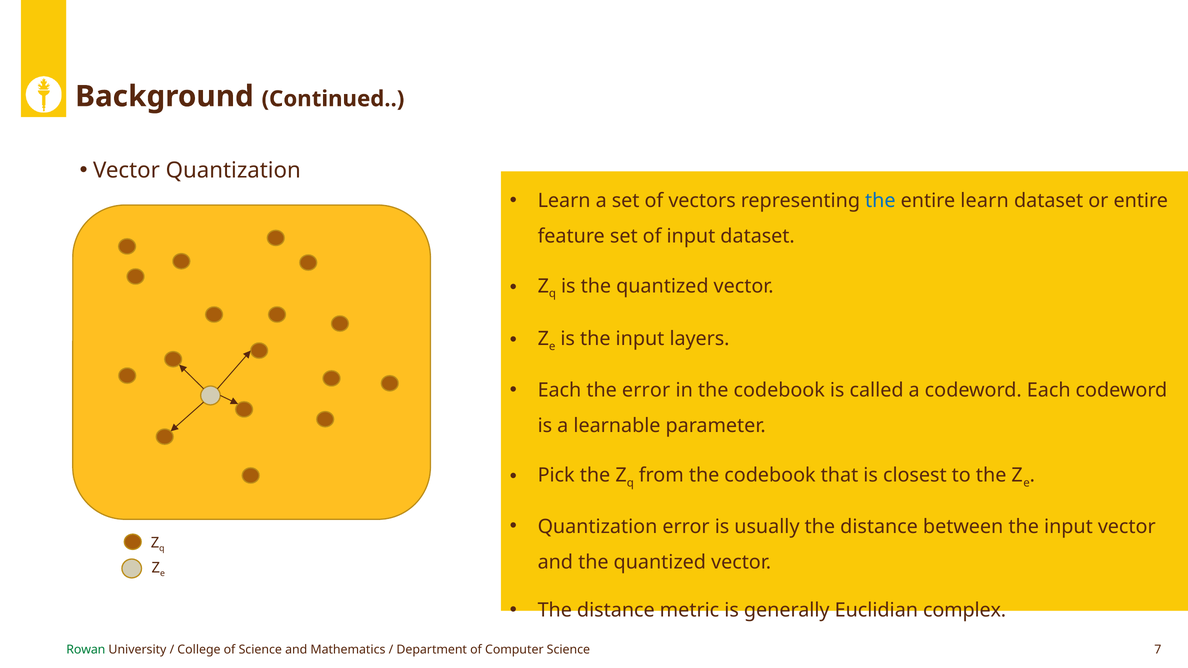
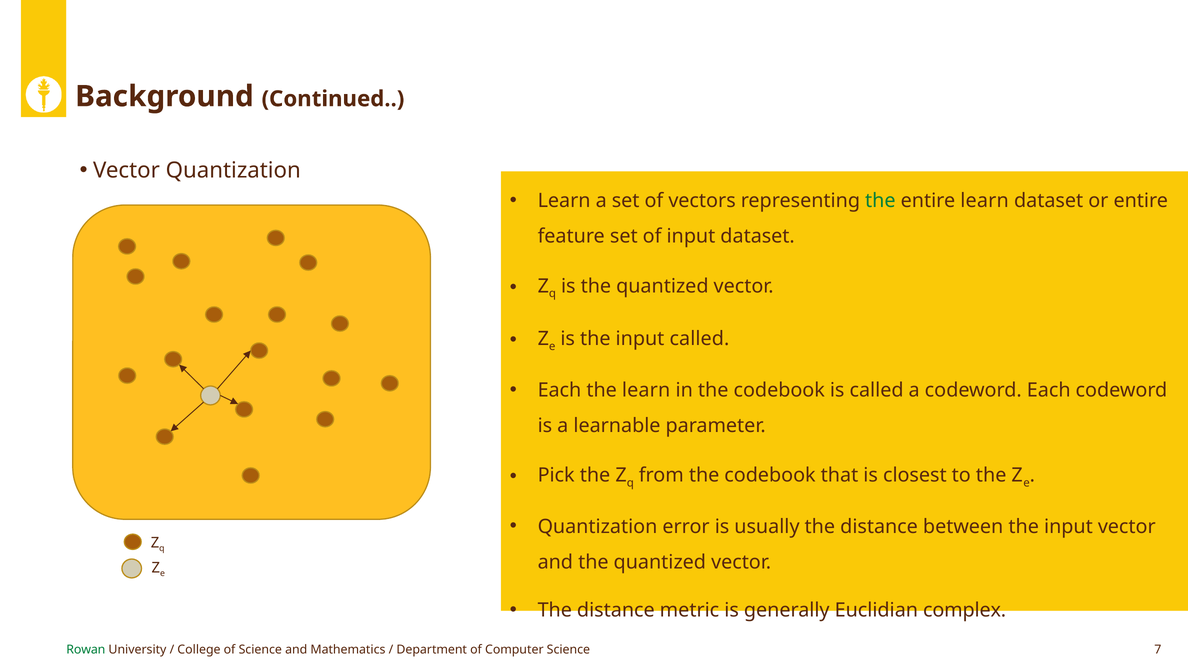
the at (880, 201) colour: blue -> green
input layers: layers -> called
the error: error -> learn
